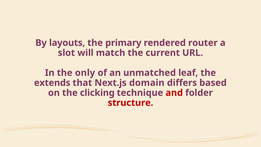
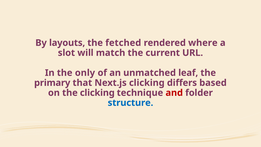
primary: primary -> fetched
router: router -> where
extends: extends -> primary
Next.js domain: domain -> clicking
structure colour: red -> blue
